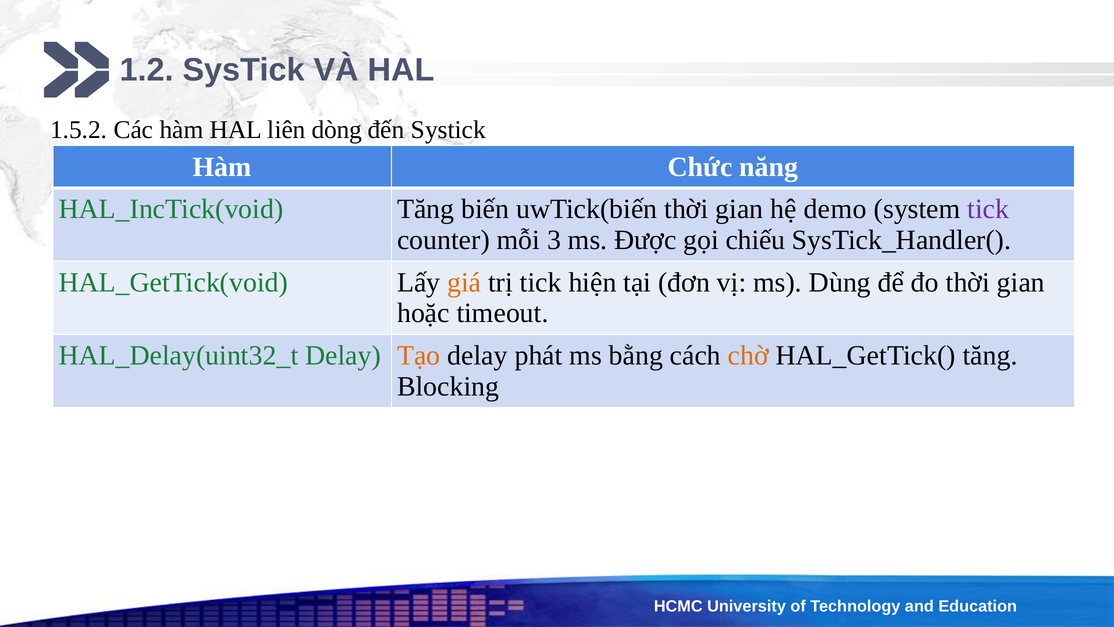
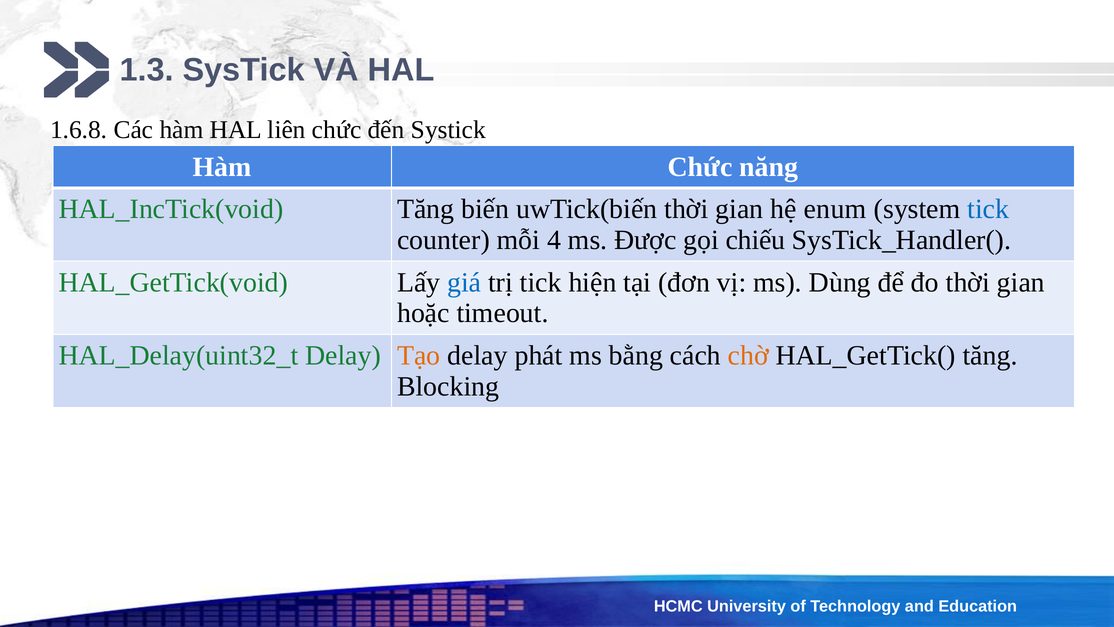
1.2: 1.2 -> 1.3
1.5.2: 1.5.2 -> 1.6.8
liên dòng: dòng -> chức
demo: demo -> enum
tick at (988, 209) colour: purple -> blue
3: 3 -> 4
giá colour: orange -> blue
